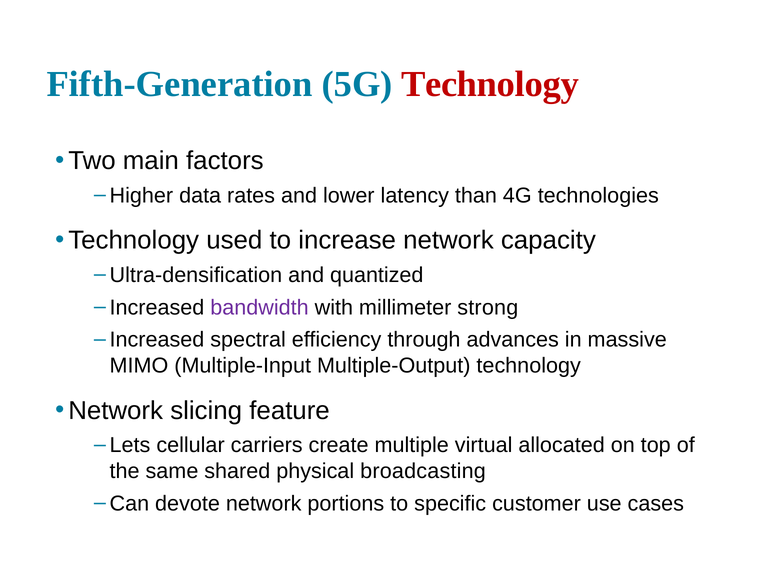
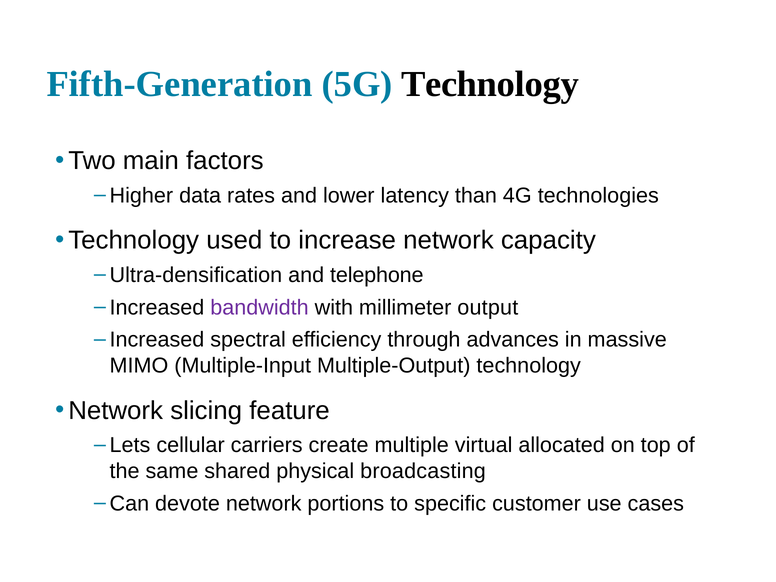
Technology at (490, 84) colour: red -> black
quantized: quantized -> telephone
strong: strong -> output
